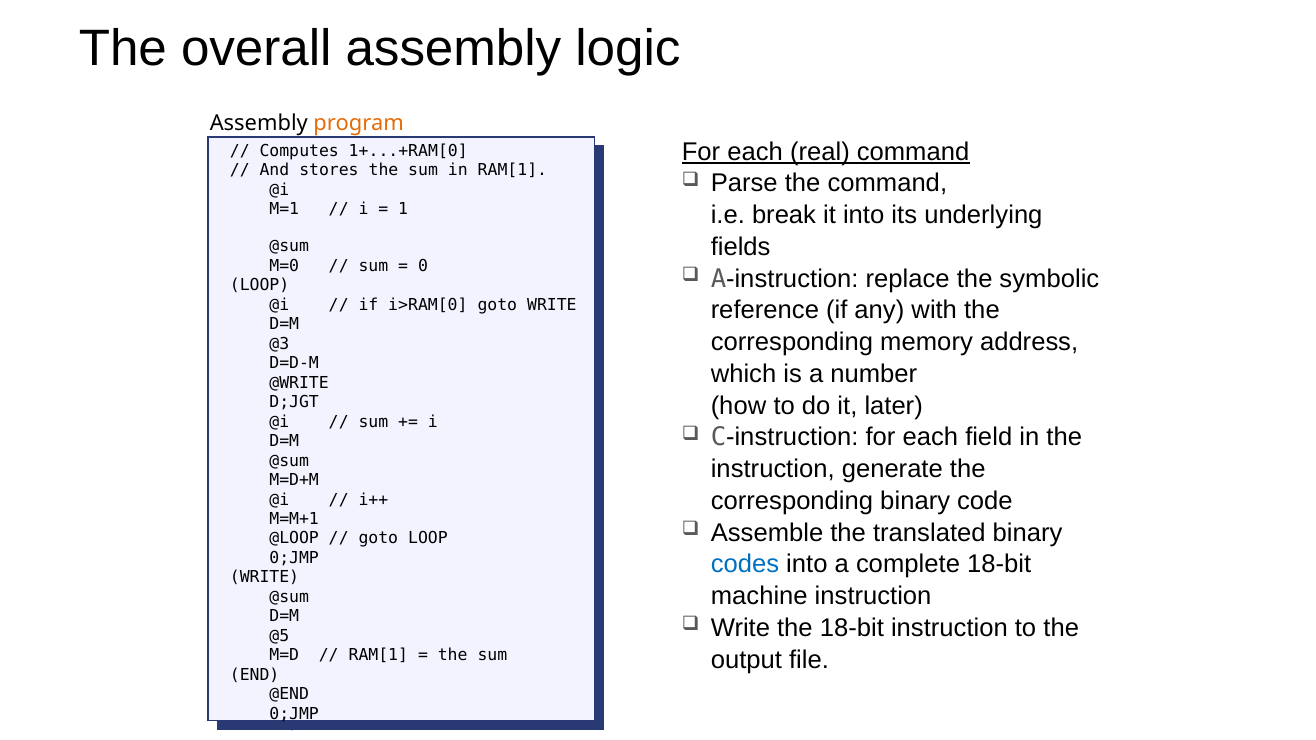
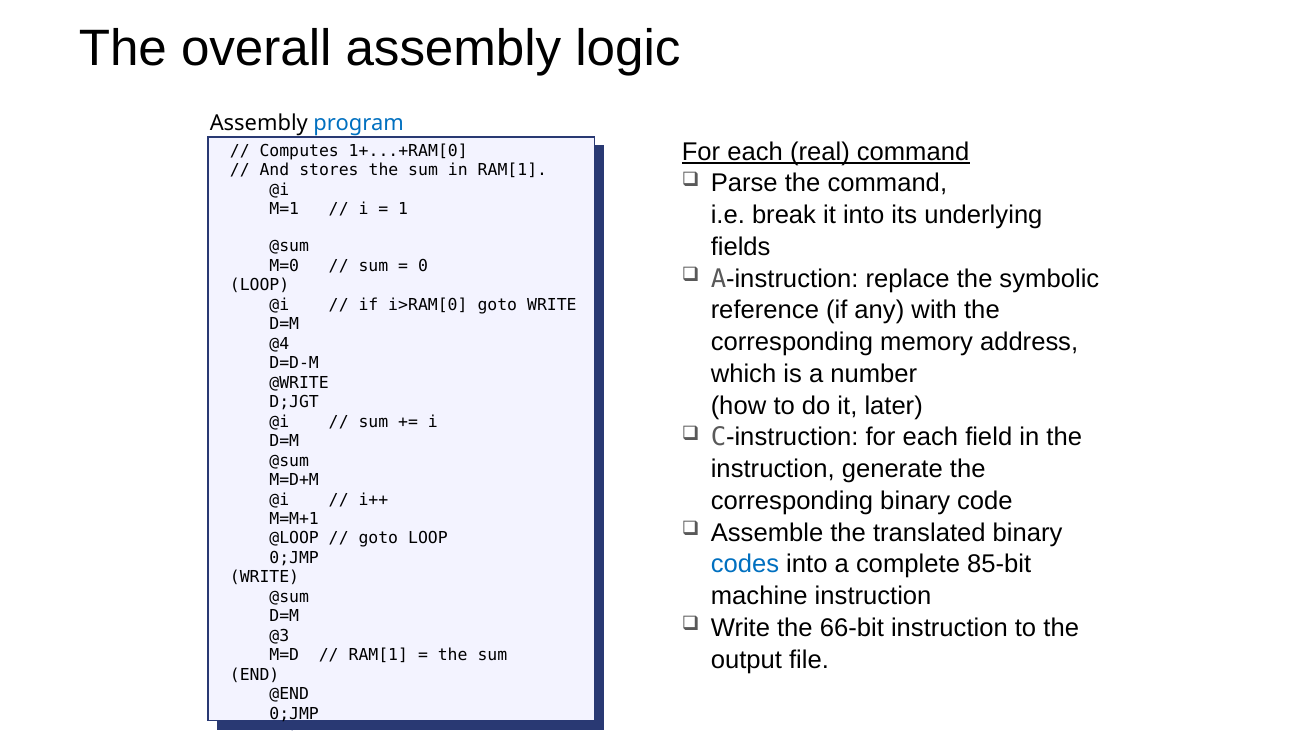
program colour: orange -> blue
@3: @3 -> @4
complete 18-bit: 18-bit -> 85-bit
the 18-bit: 18-bit -> 66-bit
@5: @5 -> @3
